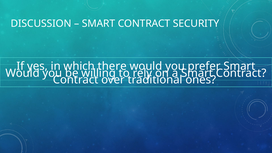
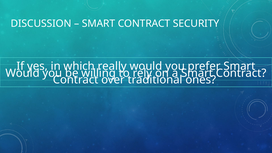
there: there -> really
